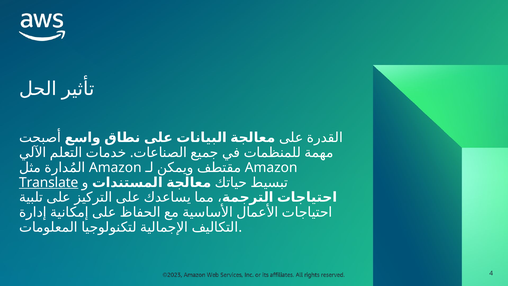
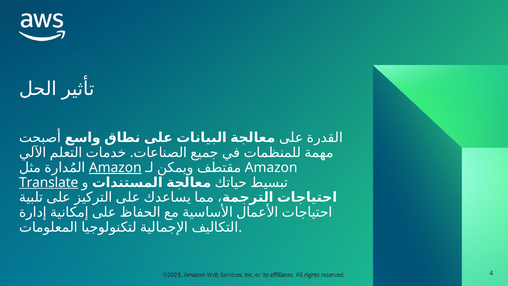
Amazon at (115, 167) underline: none -> present
